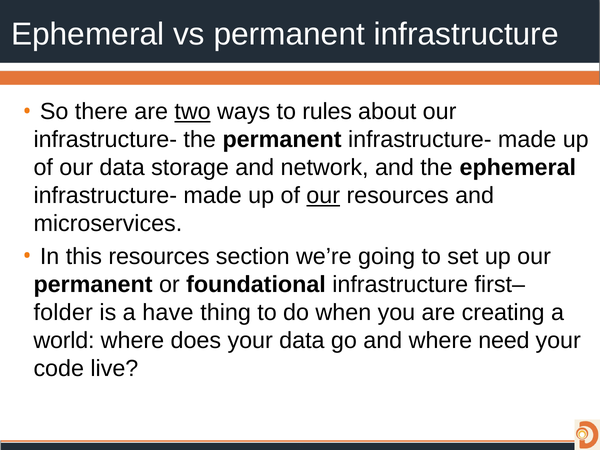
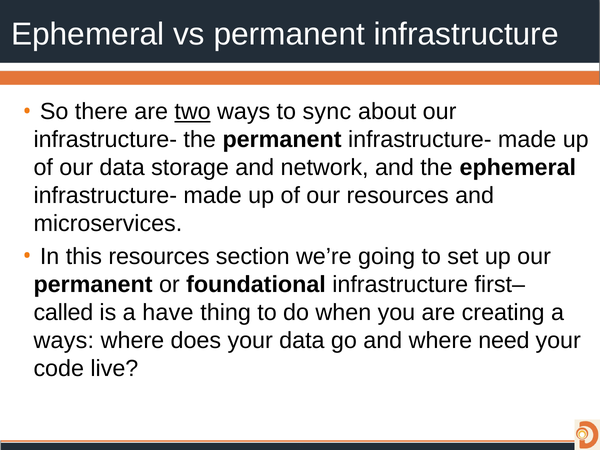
rules: rules -> sync
our at (323, 196) underline: present -> none
folder: folder -> called
world at (64, 340): world -> ways
